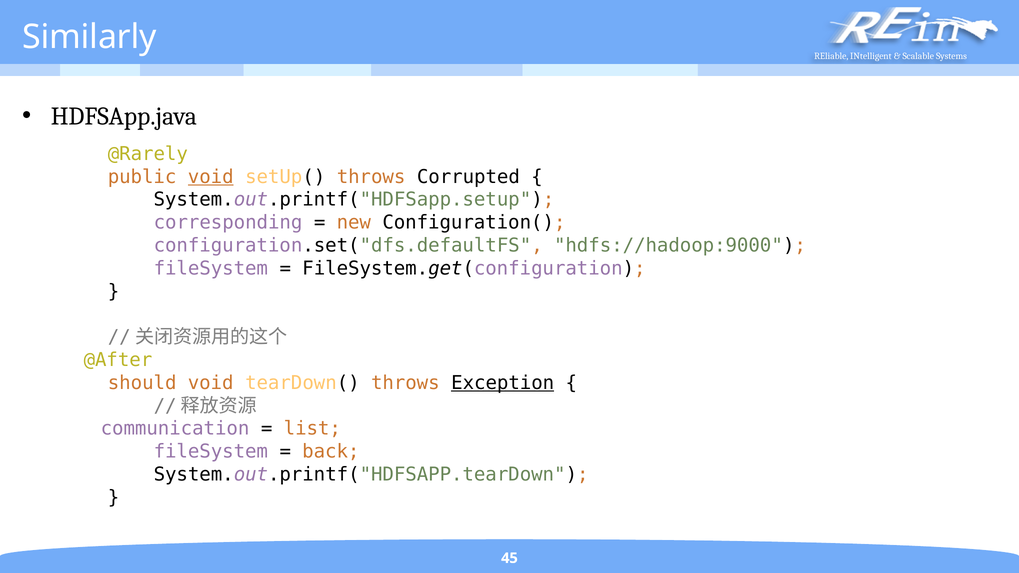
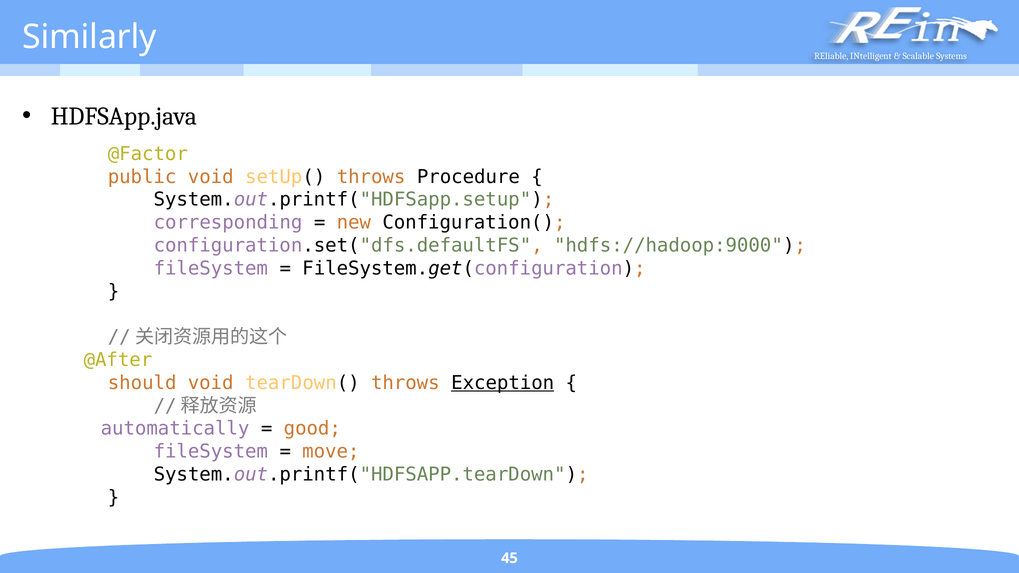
@Rarely: @Rarely -> @Factor
void at (211, 177) underline: present -> none
Corrupted: Corrupted -> Procedure
communication: communication -> automatically
list: list -> good
back: back -> move
